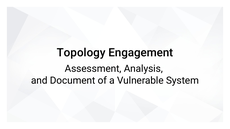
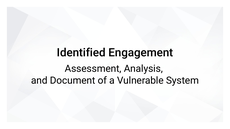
Topology: Topology -> Identified
